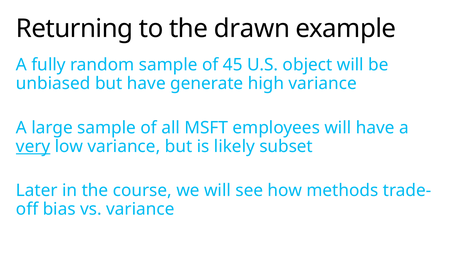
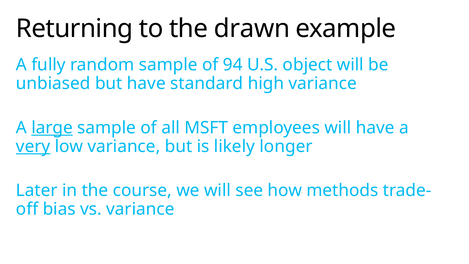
45: 45 -> 94
generate: generate -> standard
large underline: none -> present
subset: subset -> longer
